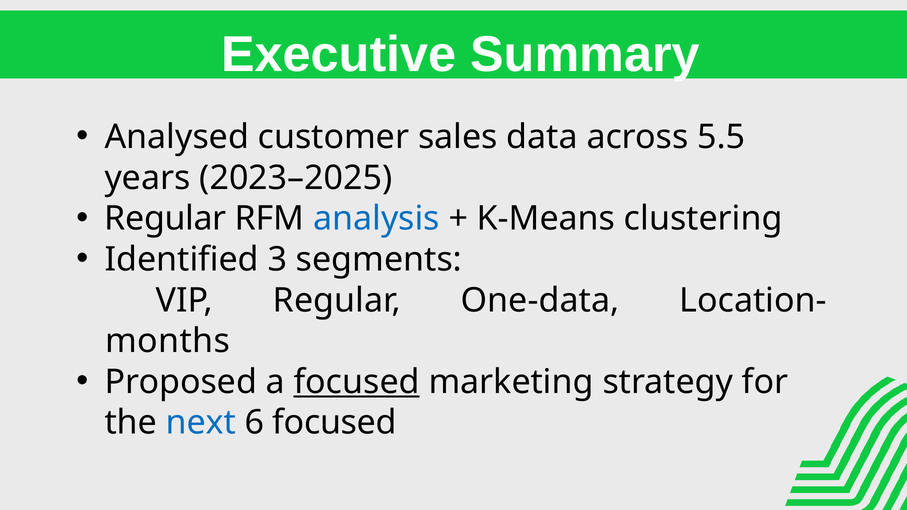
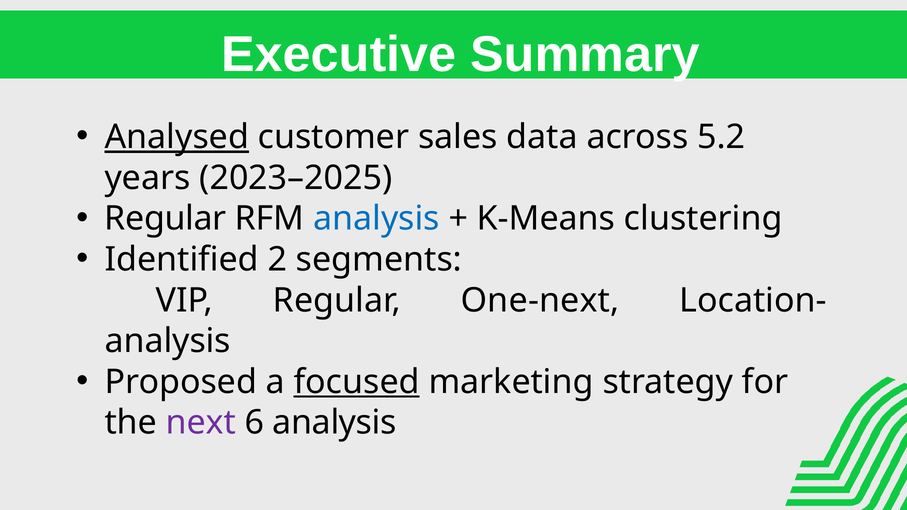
Analysed underline: none -> present
5.5: 5.5 -> 5.2
3: 3 -> 2
One-data: One-data -> One-next
months at (167, 341): months -> analysis
next colour: blue -> purple
6 focused: focused -> analysis
